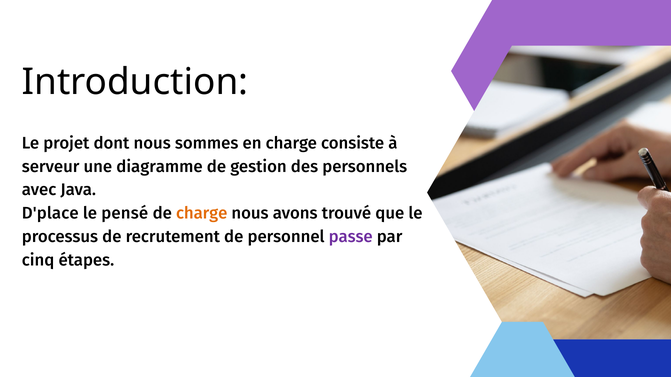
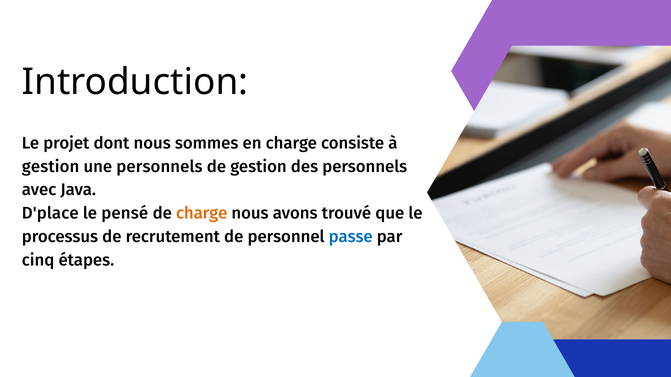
serveur at (51, 167): serveur -> gestion
une diagramme: diagramme -> personnels
passe colour: purple -> blue
